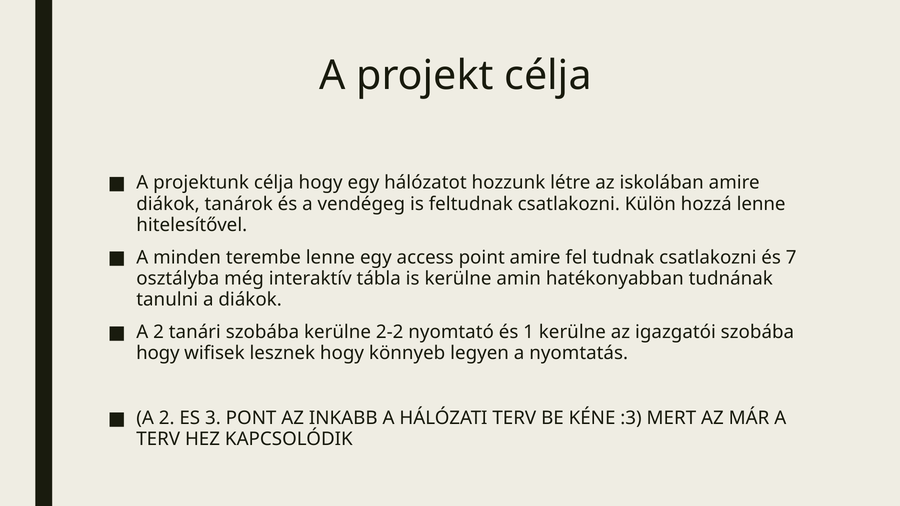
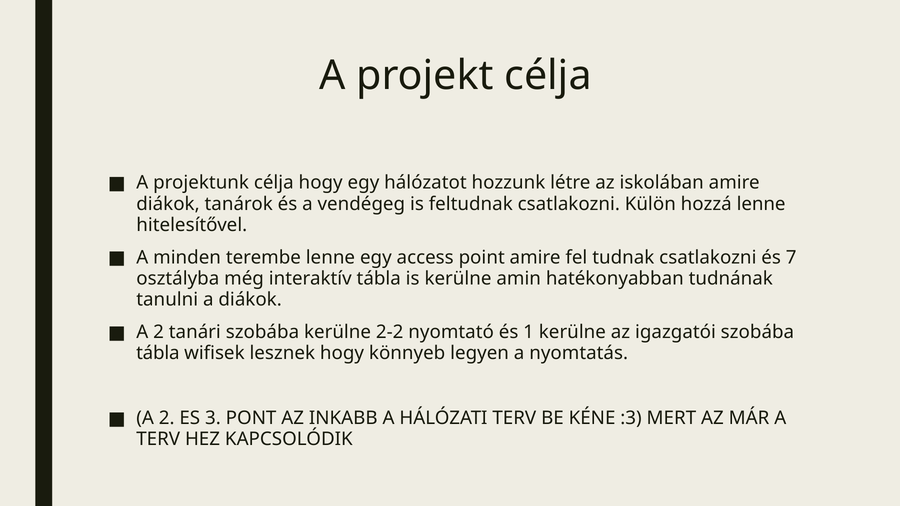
hogy at (158, 353): hogy -> tábla
